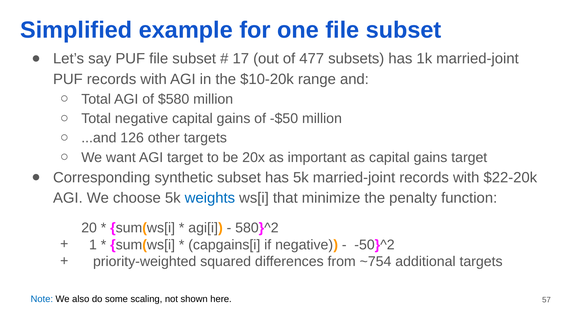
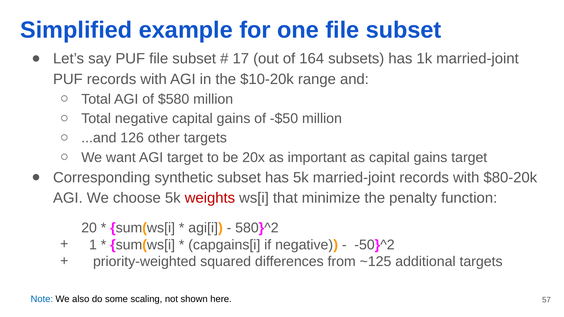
477: 477 -> 164
$22-20k: $22-20k -> $80-20k
weights colour: blue -> red
~754: ~754 -> ~125
